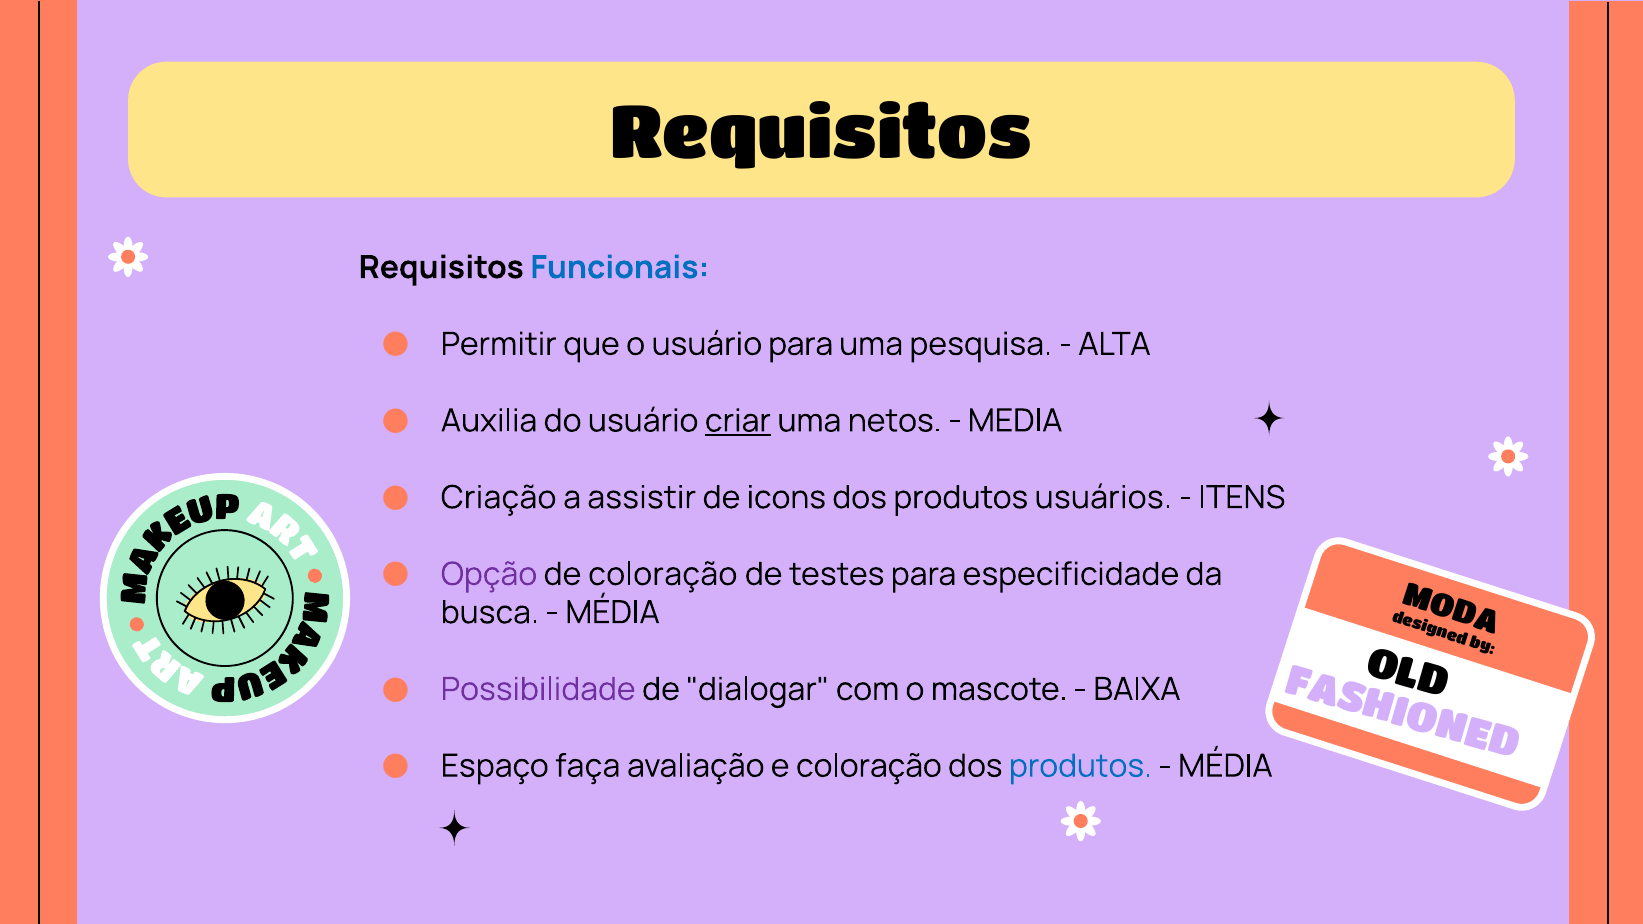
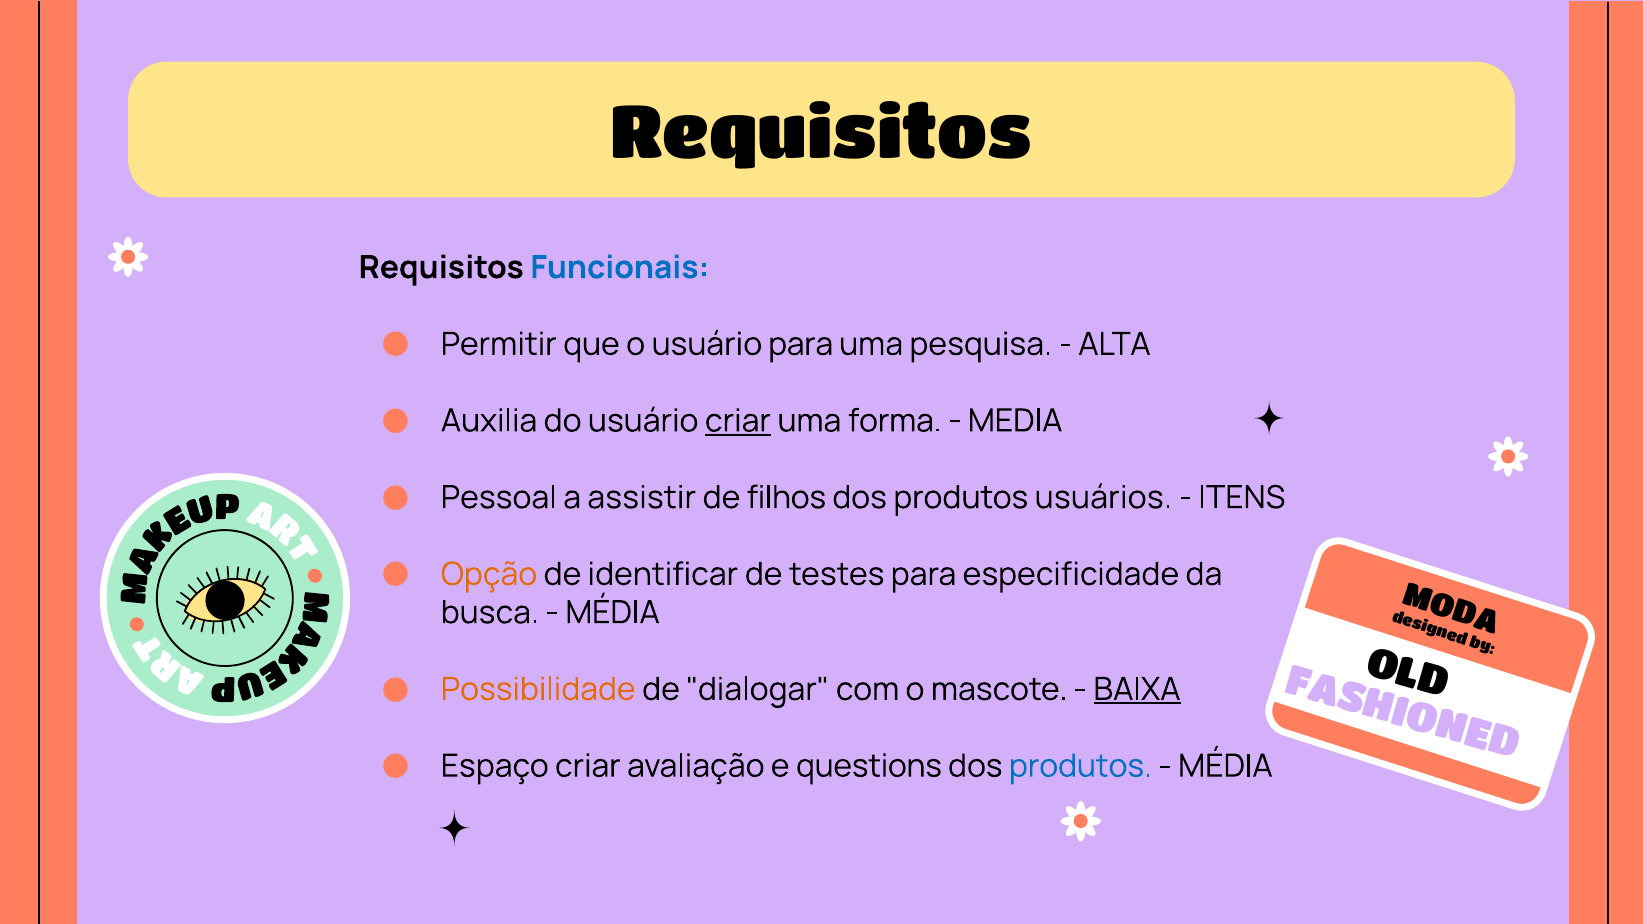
netos: netos -> forma
Criação: Criação -> Pessoal
icons: icons -> filhos
Opção colour: purple -> orange
de coloração: coloração -> identificar
Possibilidade colour: purple -> orange
BAIXA underline: none -> present
Espaço faça: faça -> criar
e coloração: coloração -> questions
